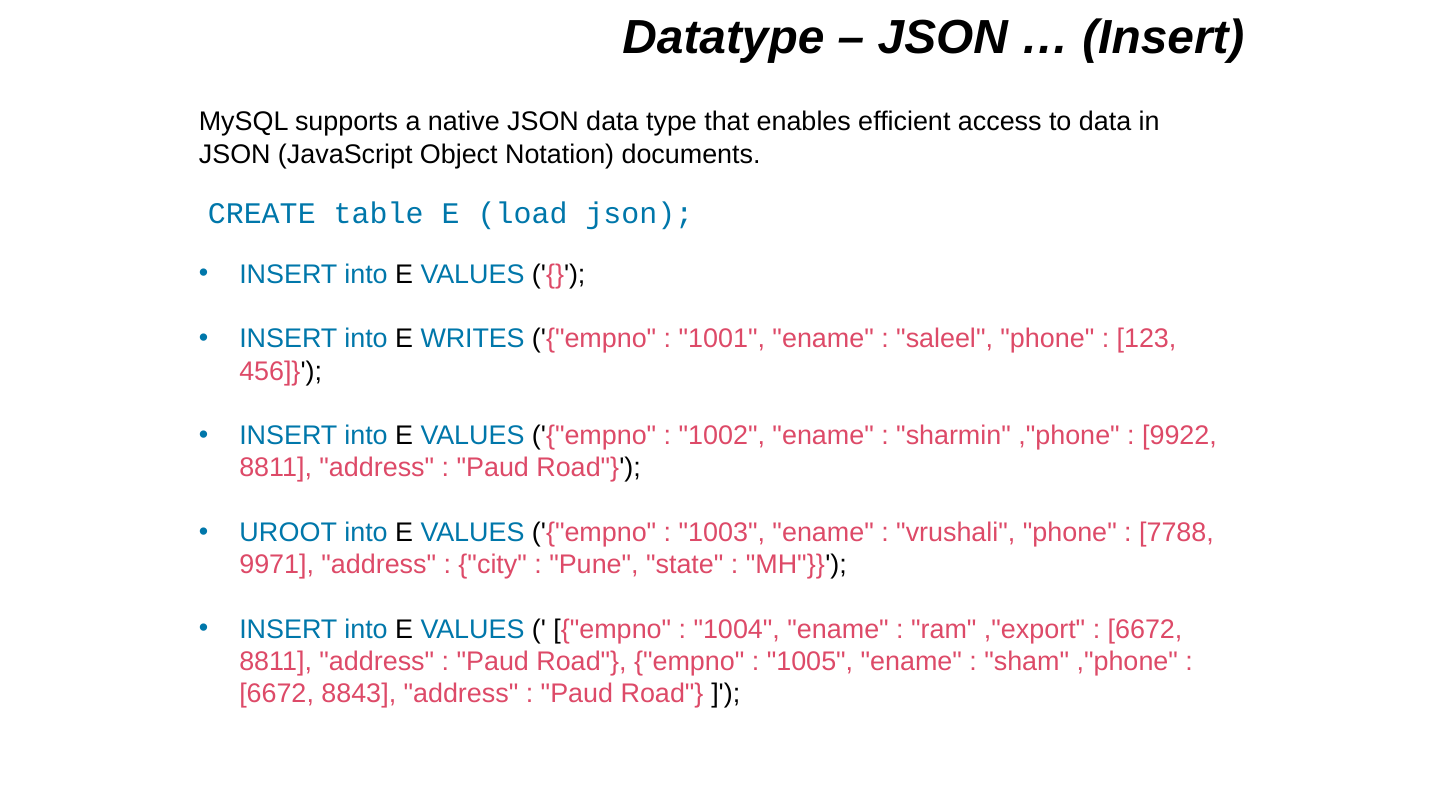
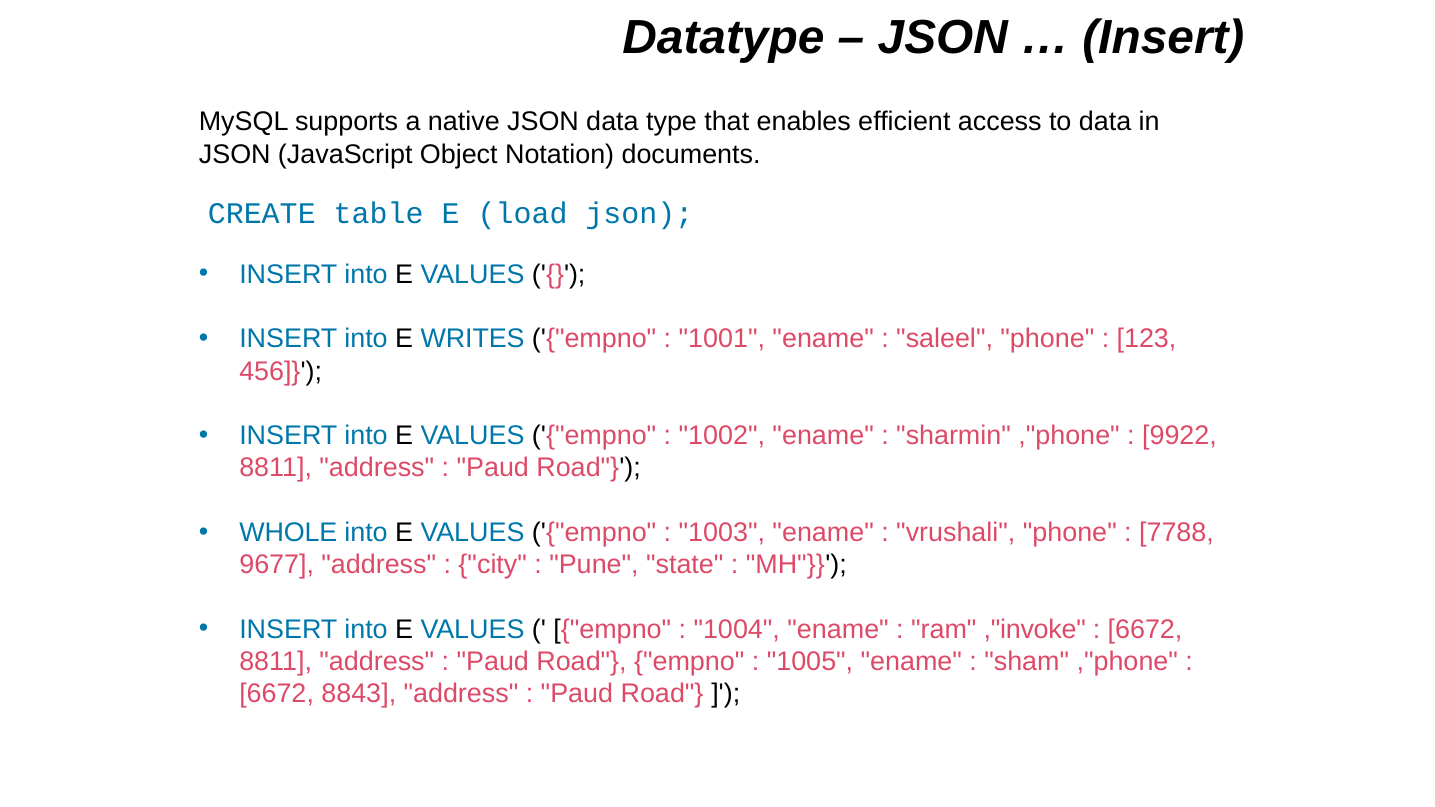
UROOT: UROOT -> WHOLE
9971: 9971 -> 9677
,"export: ,"export -> ,"invoke
